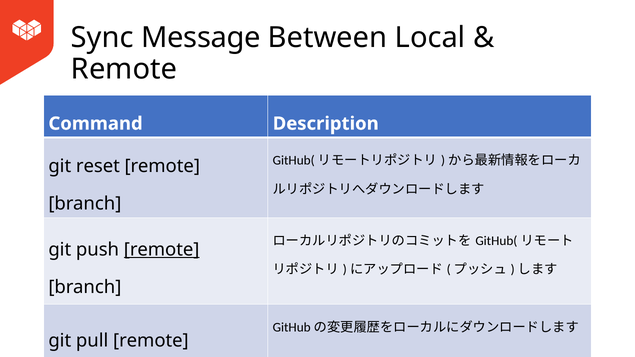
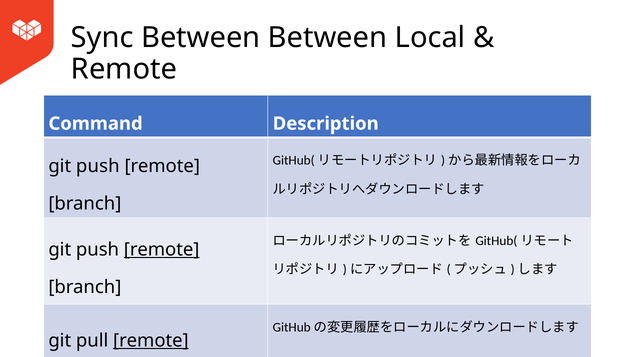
Sync Message: Message -> Between
reset at (98, 166): reset -> push
remote at (151, 341) underline: none -> present
